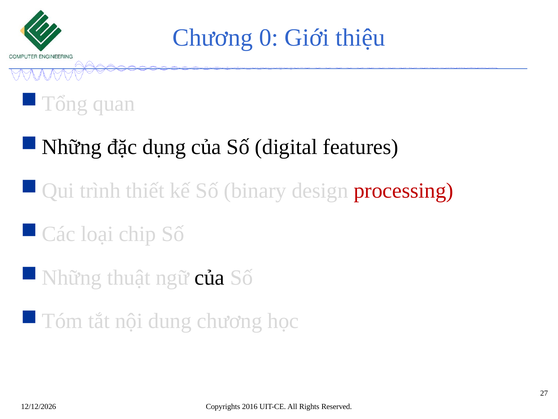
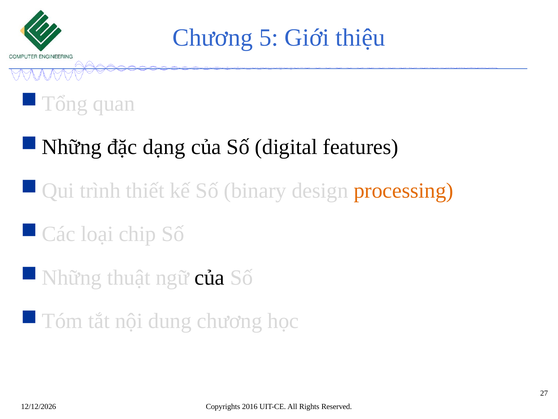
0: 0 -> 5
dụng: dụng -> dạng
processing colour: red -> orange
